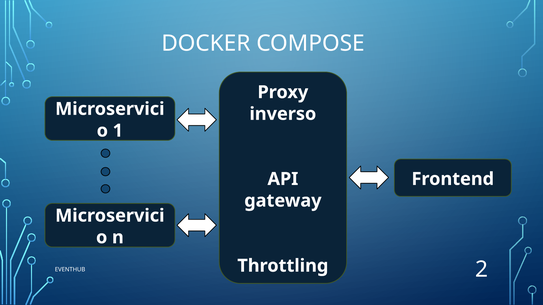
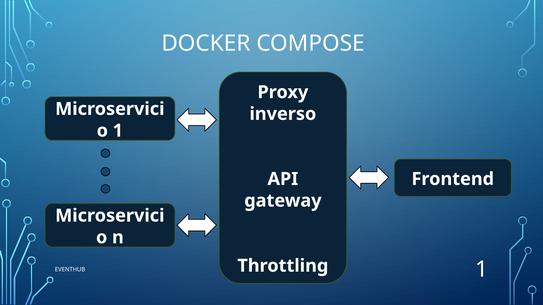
EVENTHUB 2: 2 -> 1
